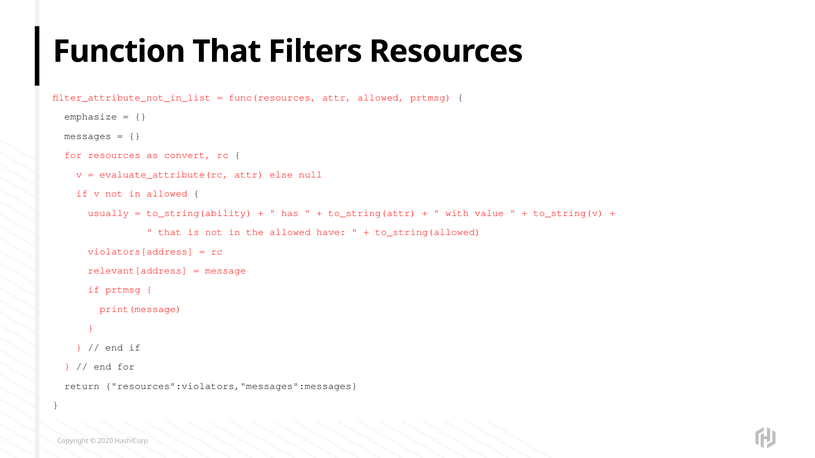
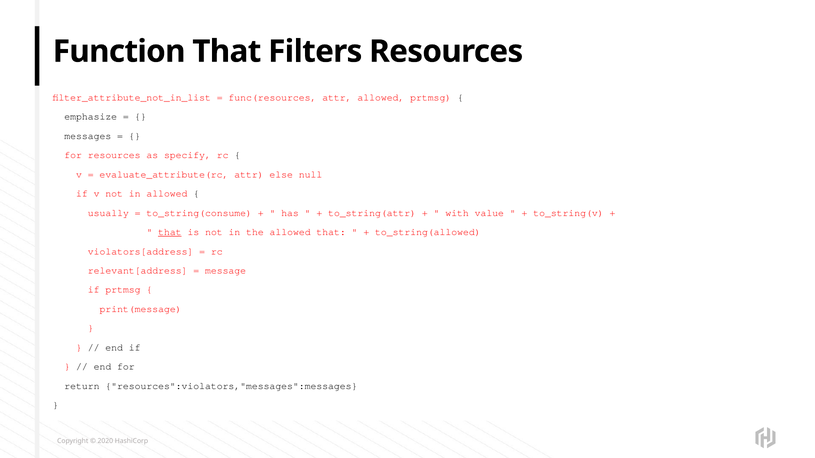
convert: convert -> specify
to_string(ability: to_string(ability -> to_string(consume
that at (170, 232) underline: none -> present
allowed have: have -> that
